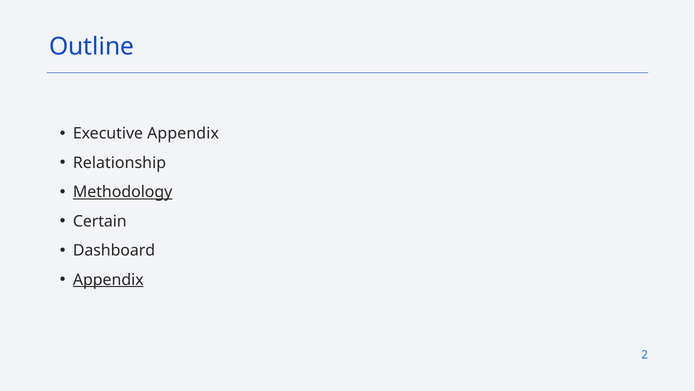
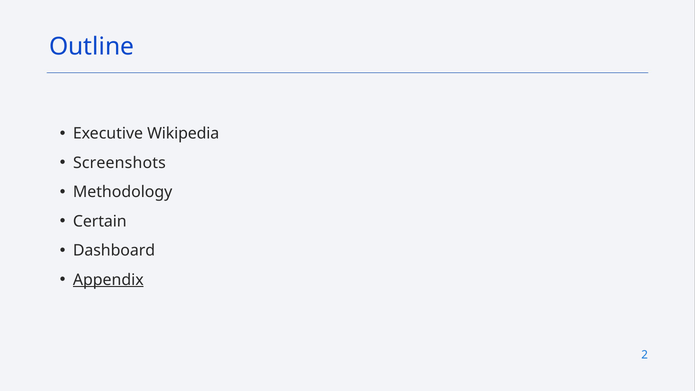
Executive Appendix: Appendix -> Wikipedia
Relationship: Relationship -> Screenshots
Methodology underline: present -> none
